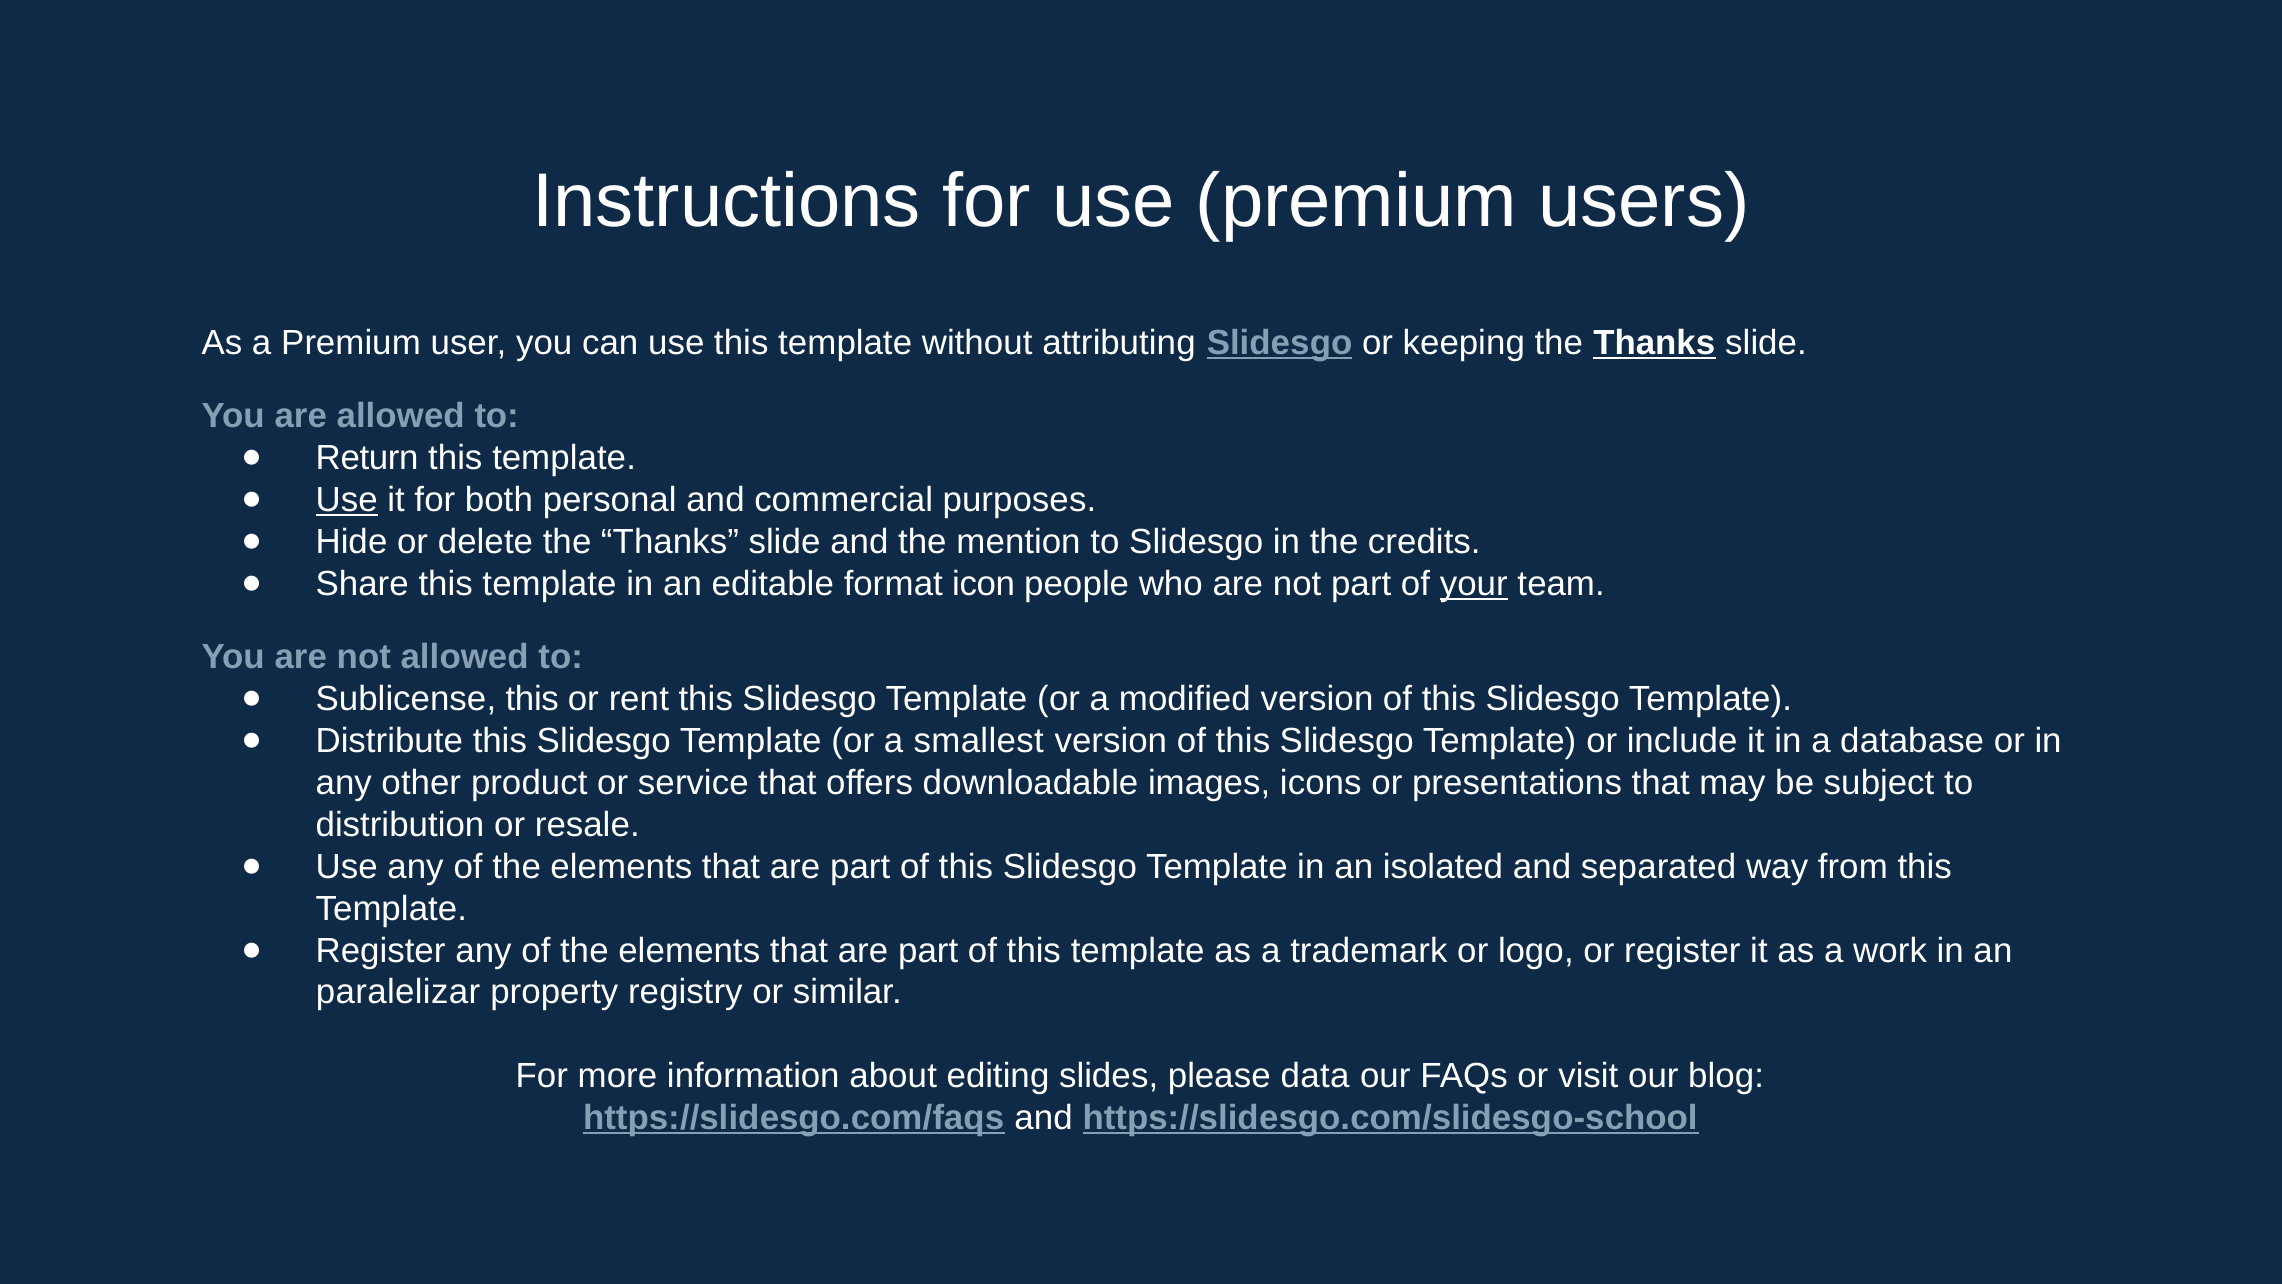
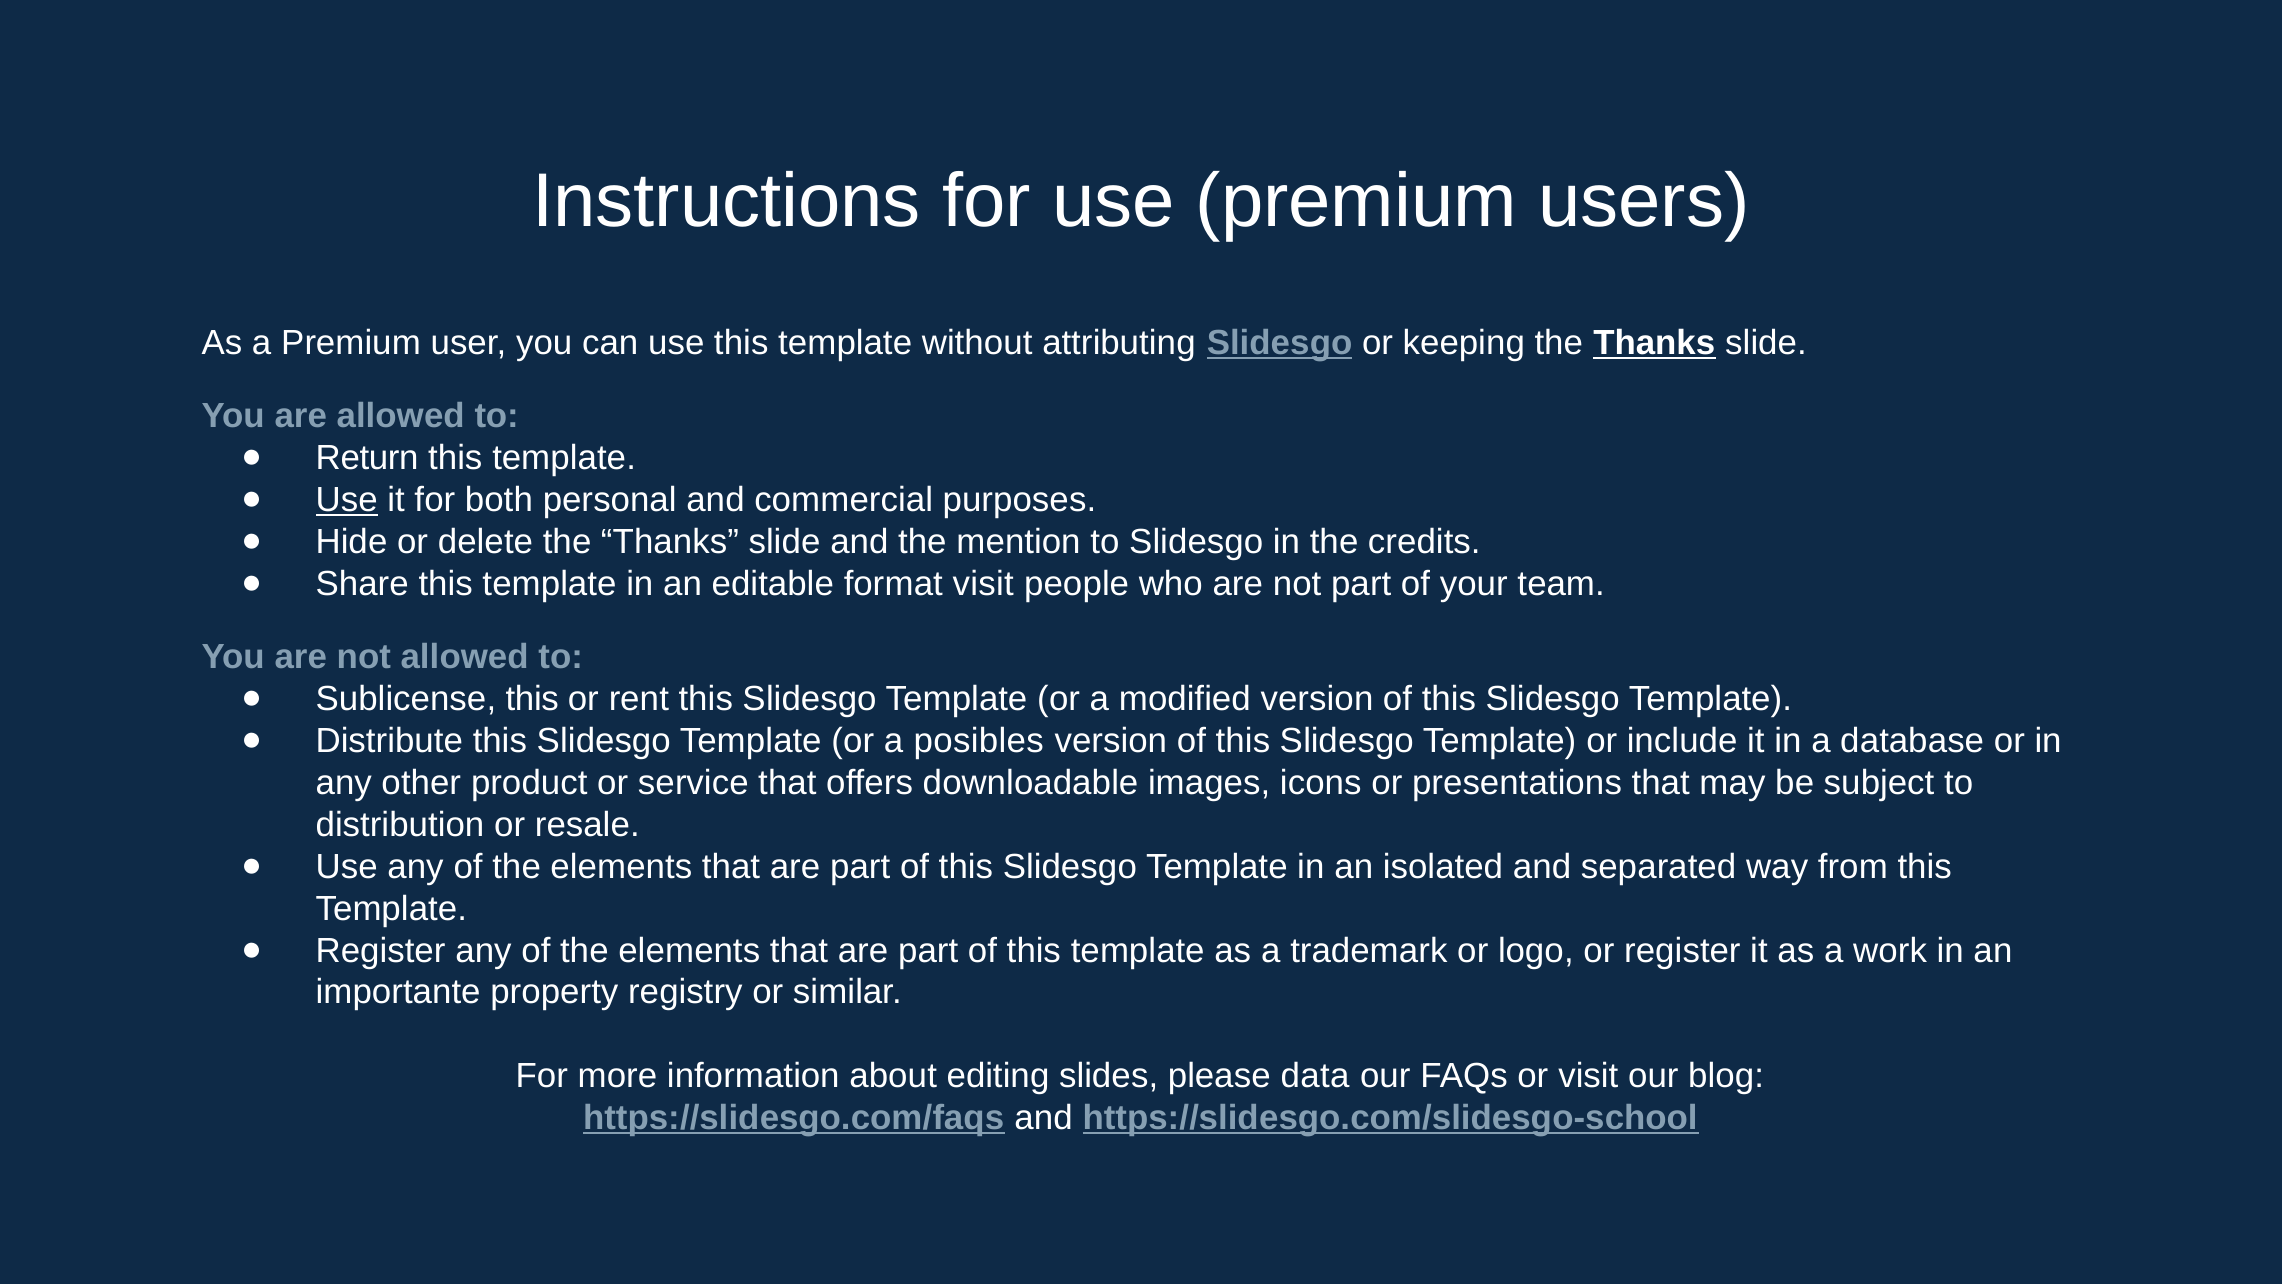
format icon: icon -> visit
your underline: present -> none
smallest: smallest -> posibles
paralelizar: paralelizar -> importante
